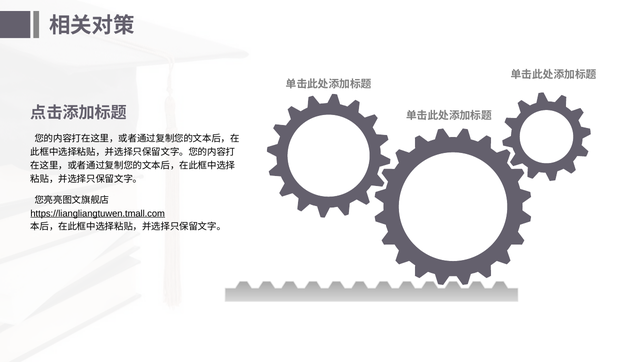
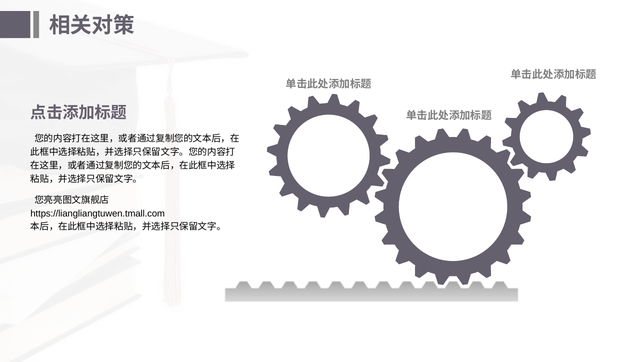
https://liangliangtuwen.tmall.com underline: present -> none
